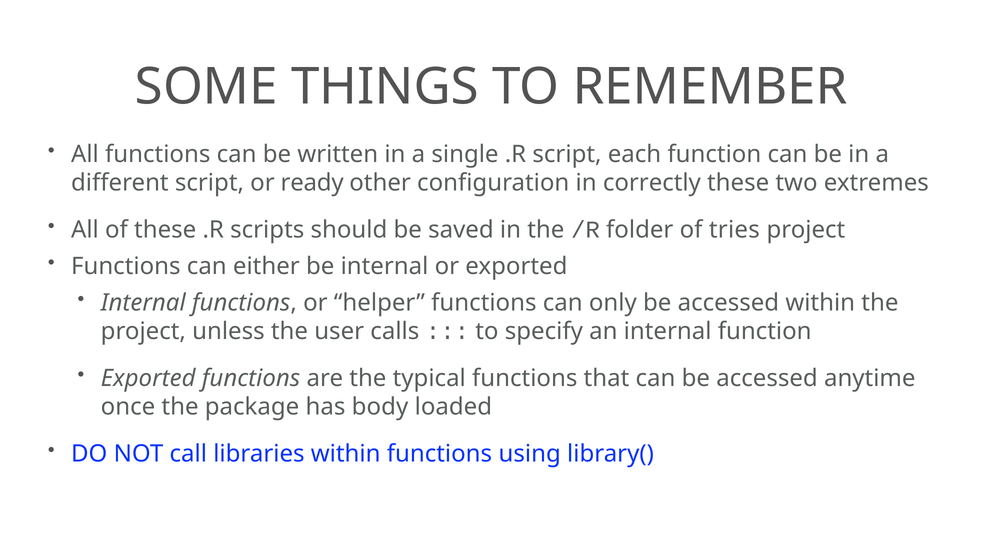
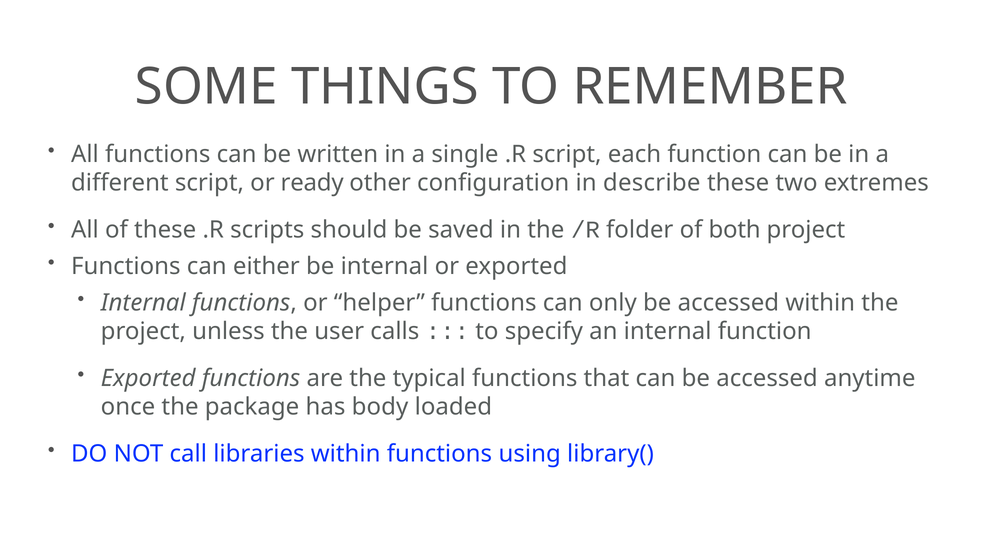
correctly: correctly -> describe
tries: tries -> both
